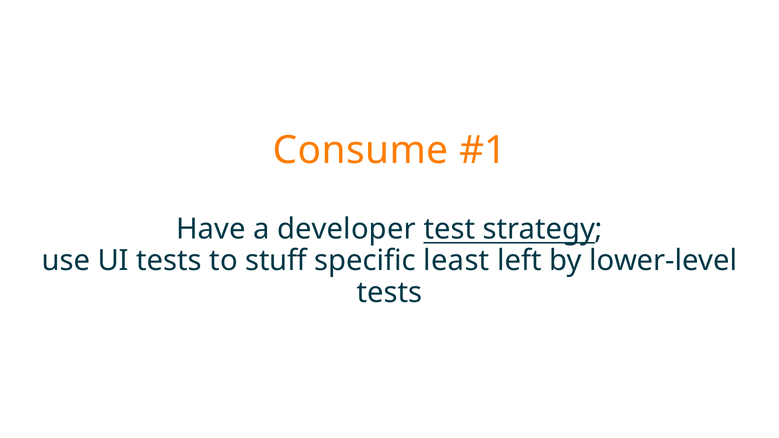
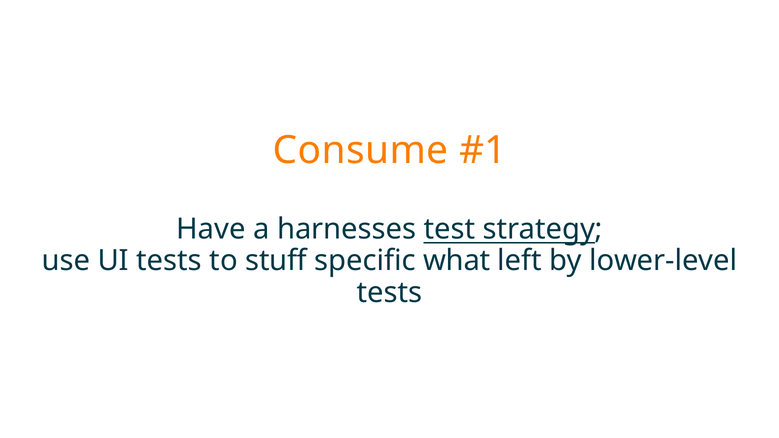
developer: developer -> harnesses
least: least -> what
